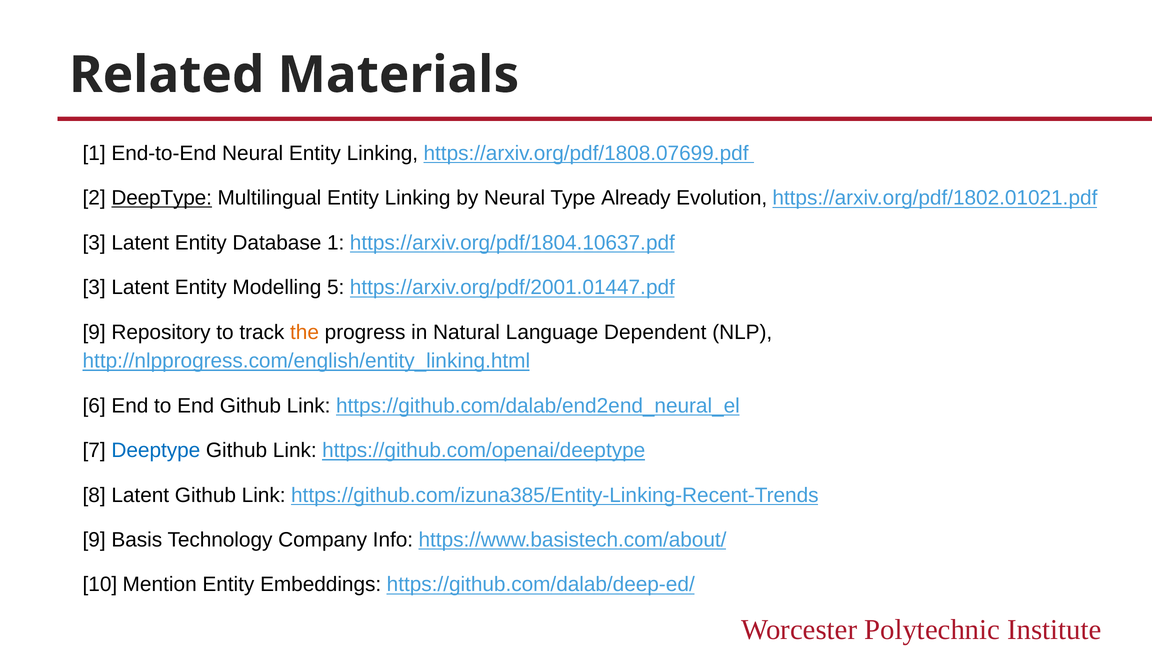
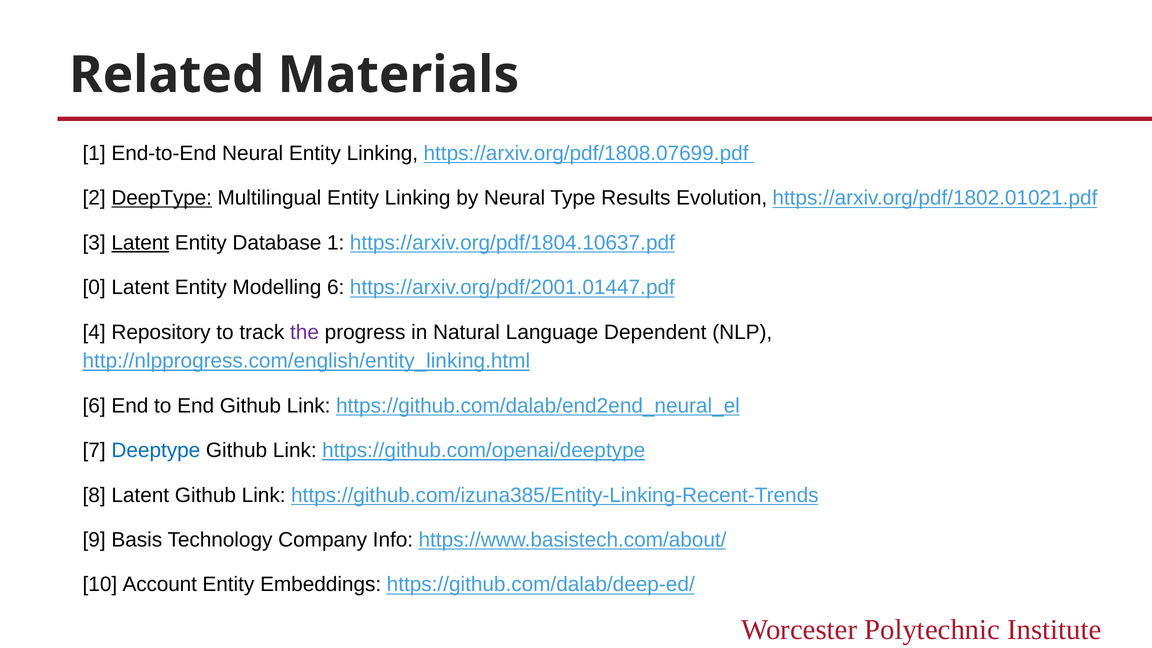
Already: Already -> Results
Latent at (140, 243) underline: none -> present
3 at (94, 288): 3 -> 0
Modelling 5: 5 -> 6
9 at (94, 332): 9 -> 4
the colour: orange -> purple
Mention: Mention -> Account
